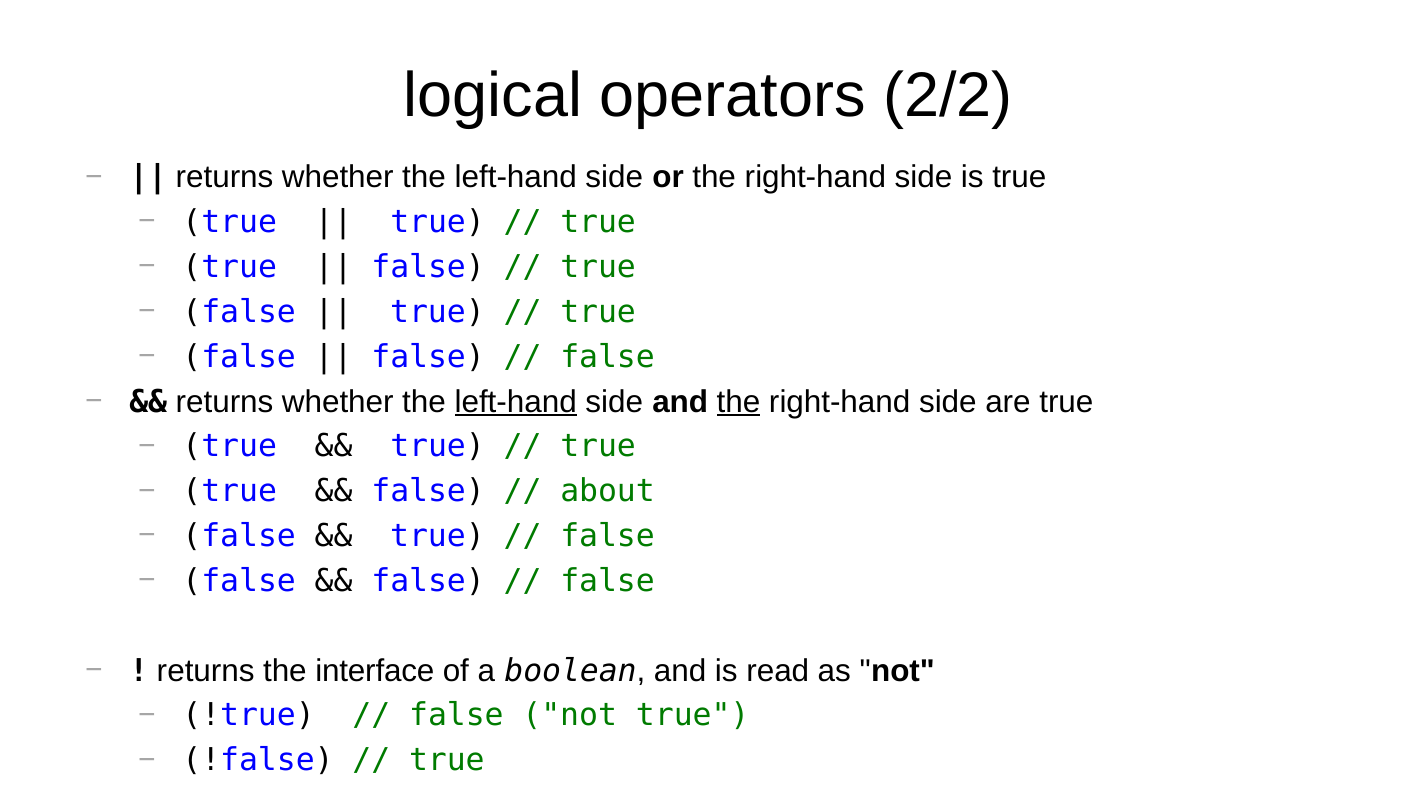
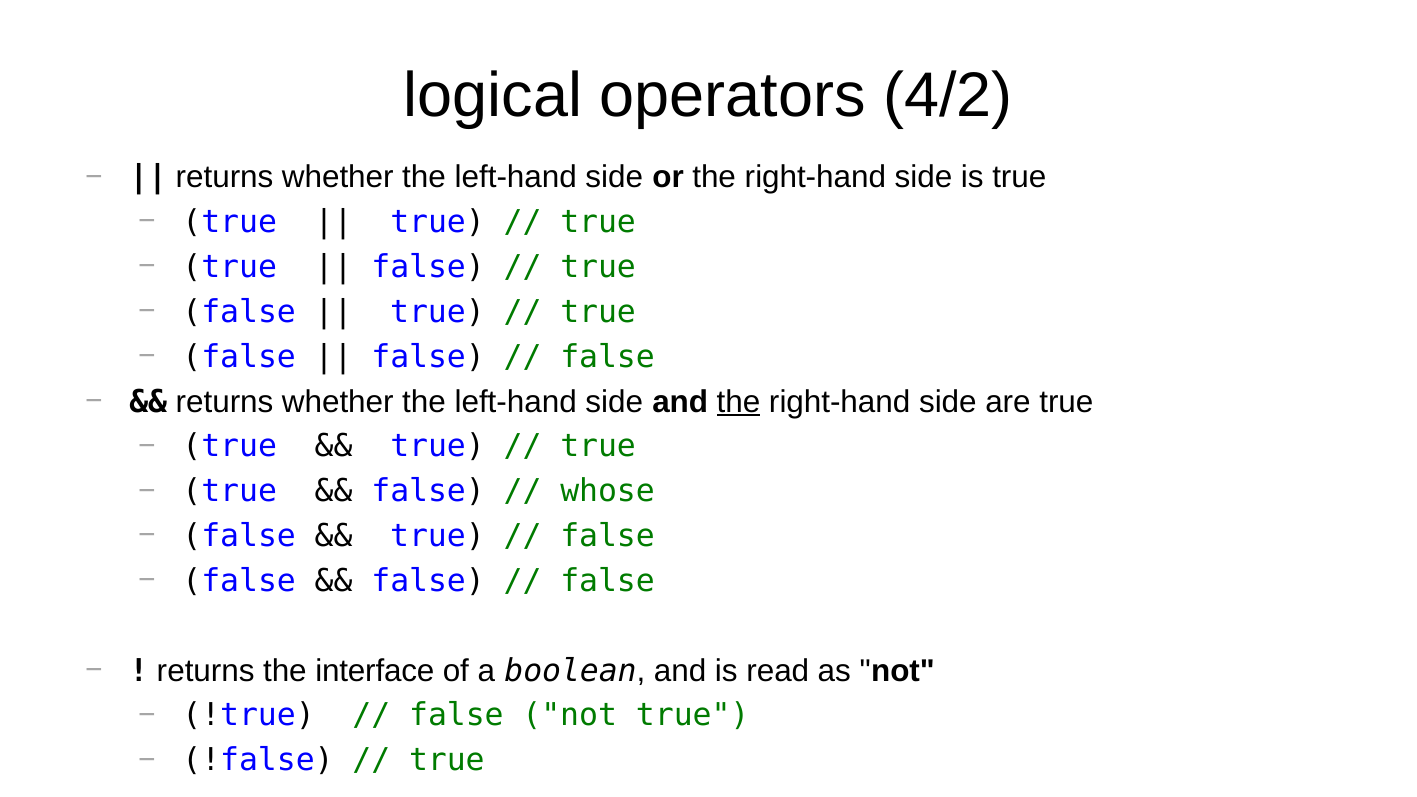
2/2: 2/2 -> 4/2
left-hand at (516, 402) underline: present -> none
about: about -> whose
